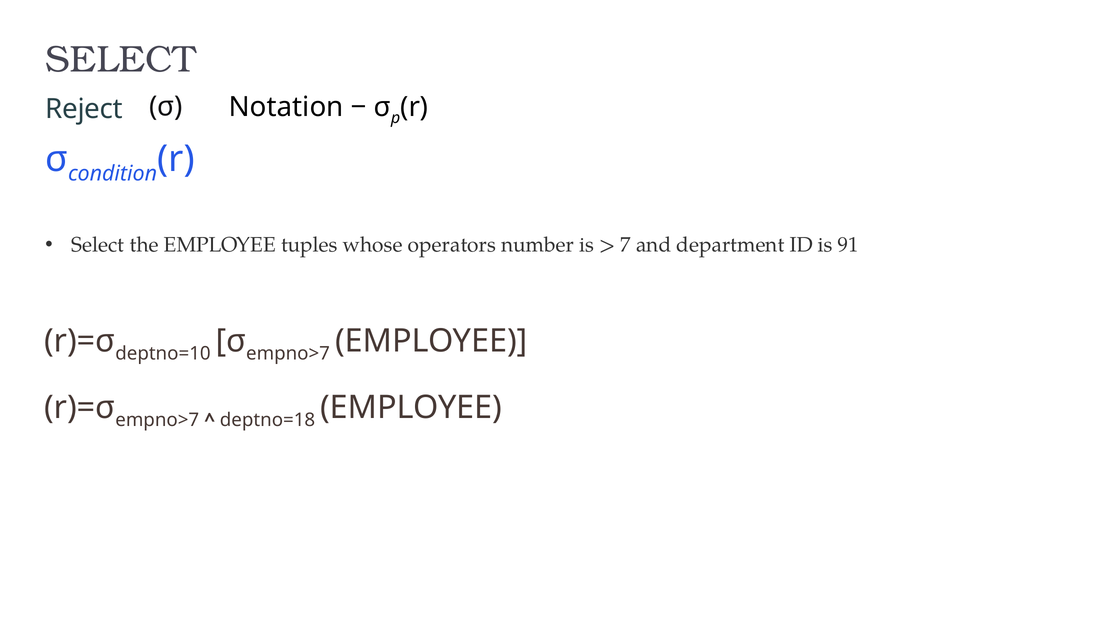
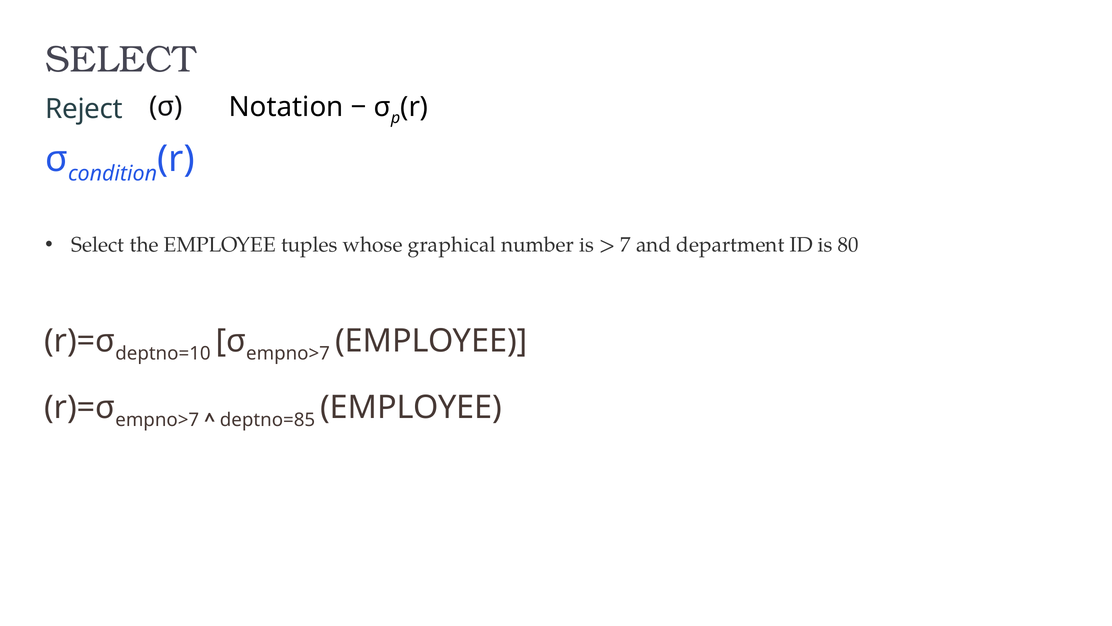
operators: operators -> graphical
91: 91 -> 80
deptno=18: deptno=18 -> deptno=85
